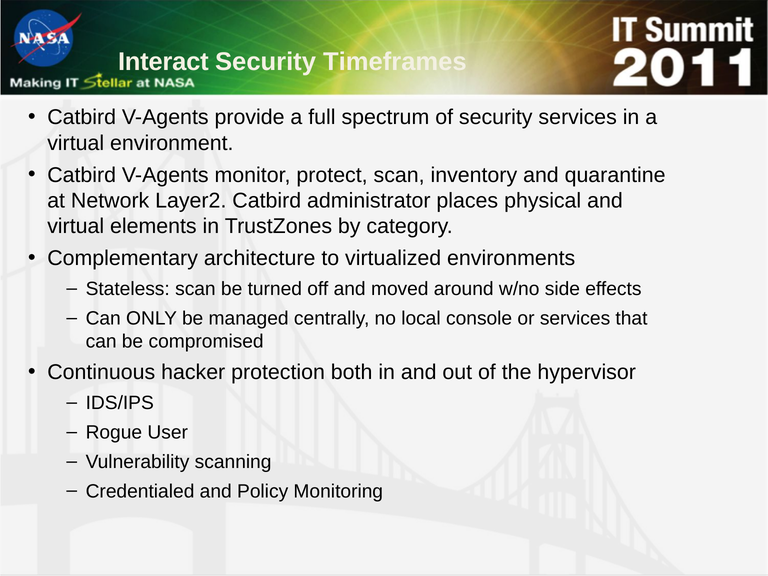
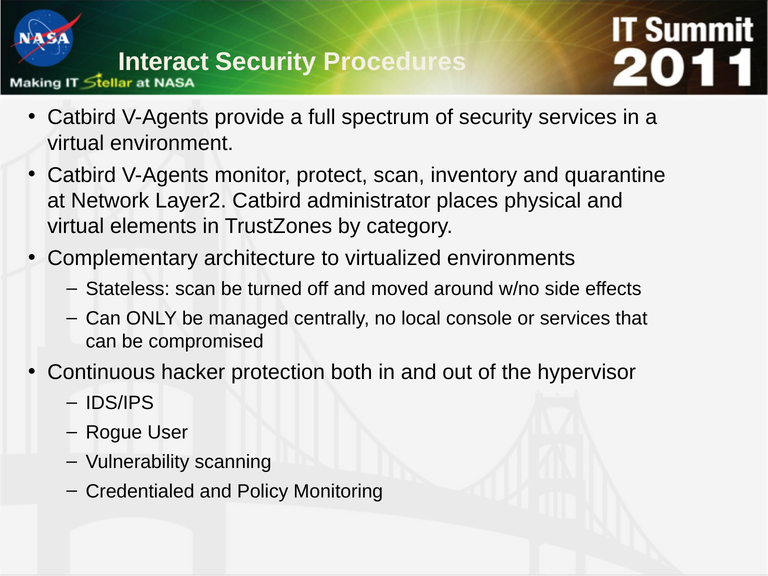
Timeframes: Timeframes -> Procedures
